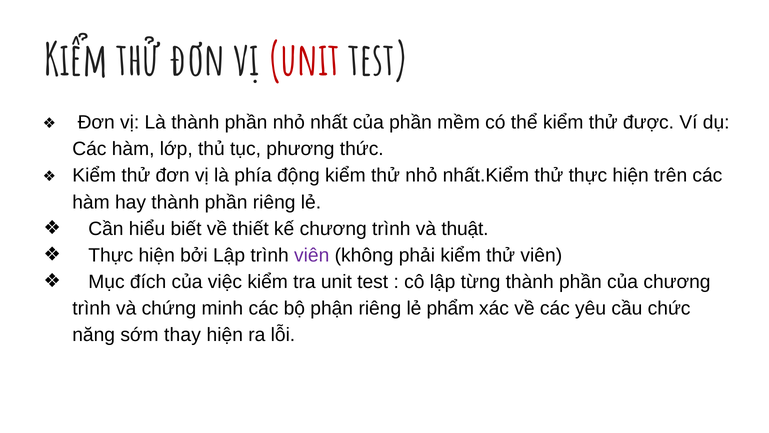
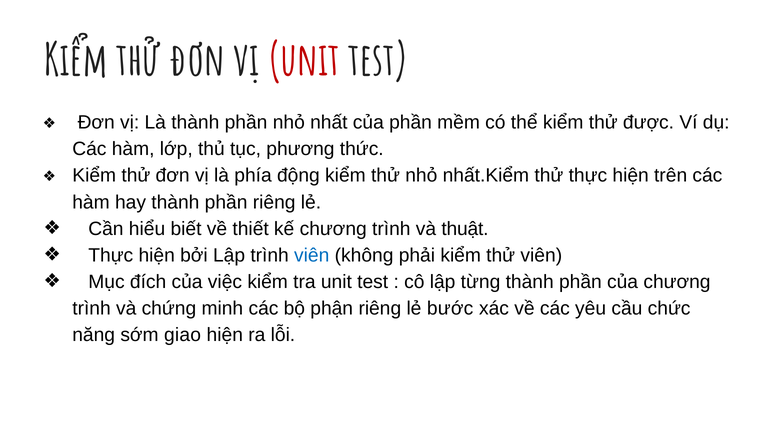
viên at (312, 255) colour: purple -> blue
phẩm: phẩm -> bước
thay: thay -> giao
